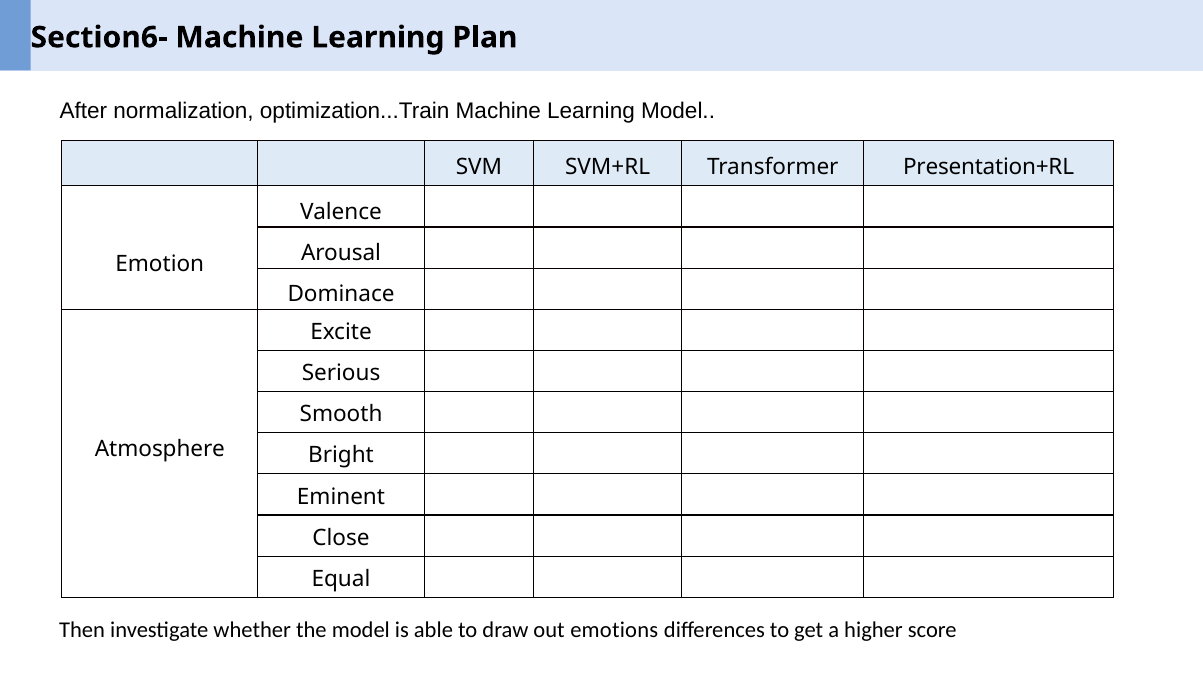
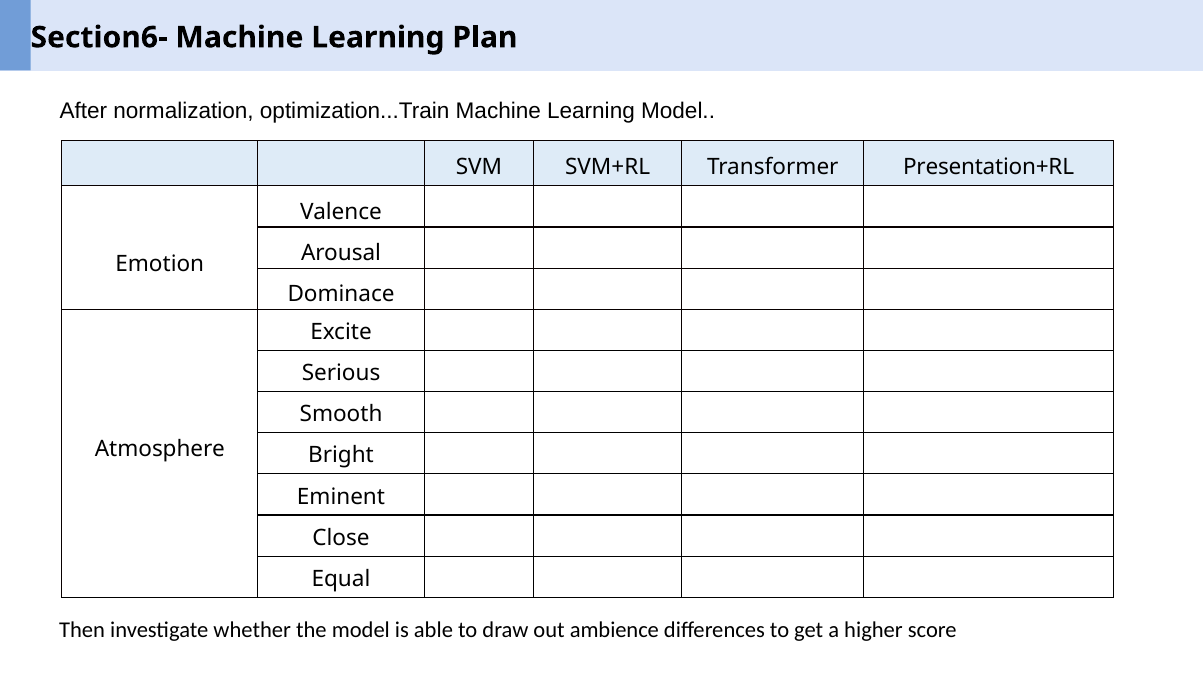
emotions: emotions -> ambience
